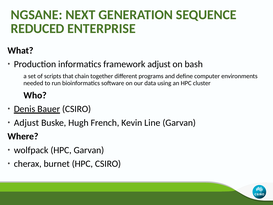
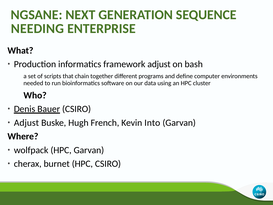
REDUCED: REDUCED -> NEEDING
Line: Line -> Into
